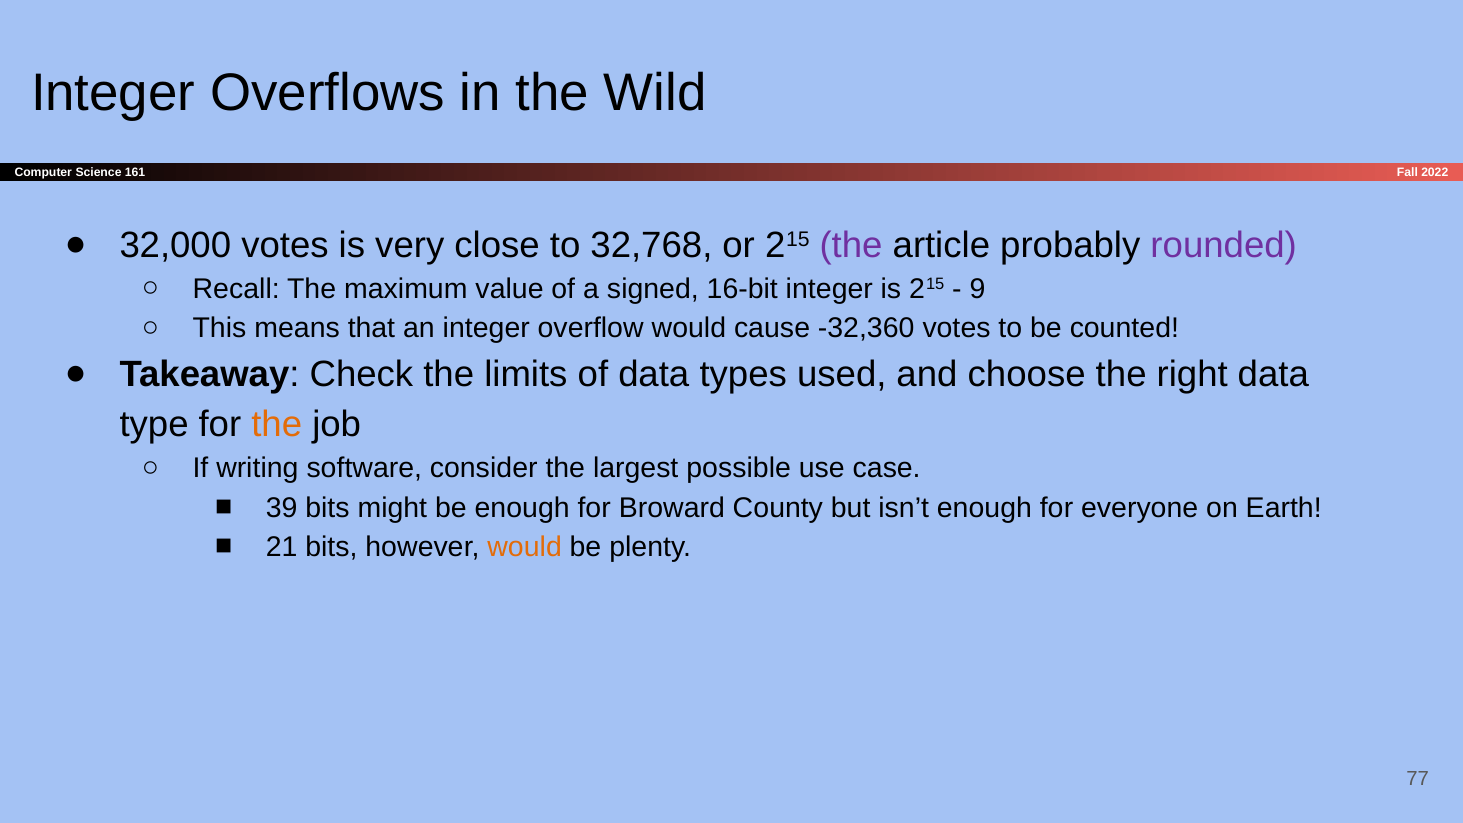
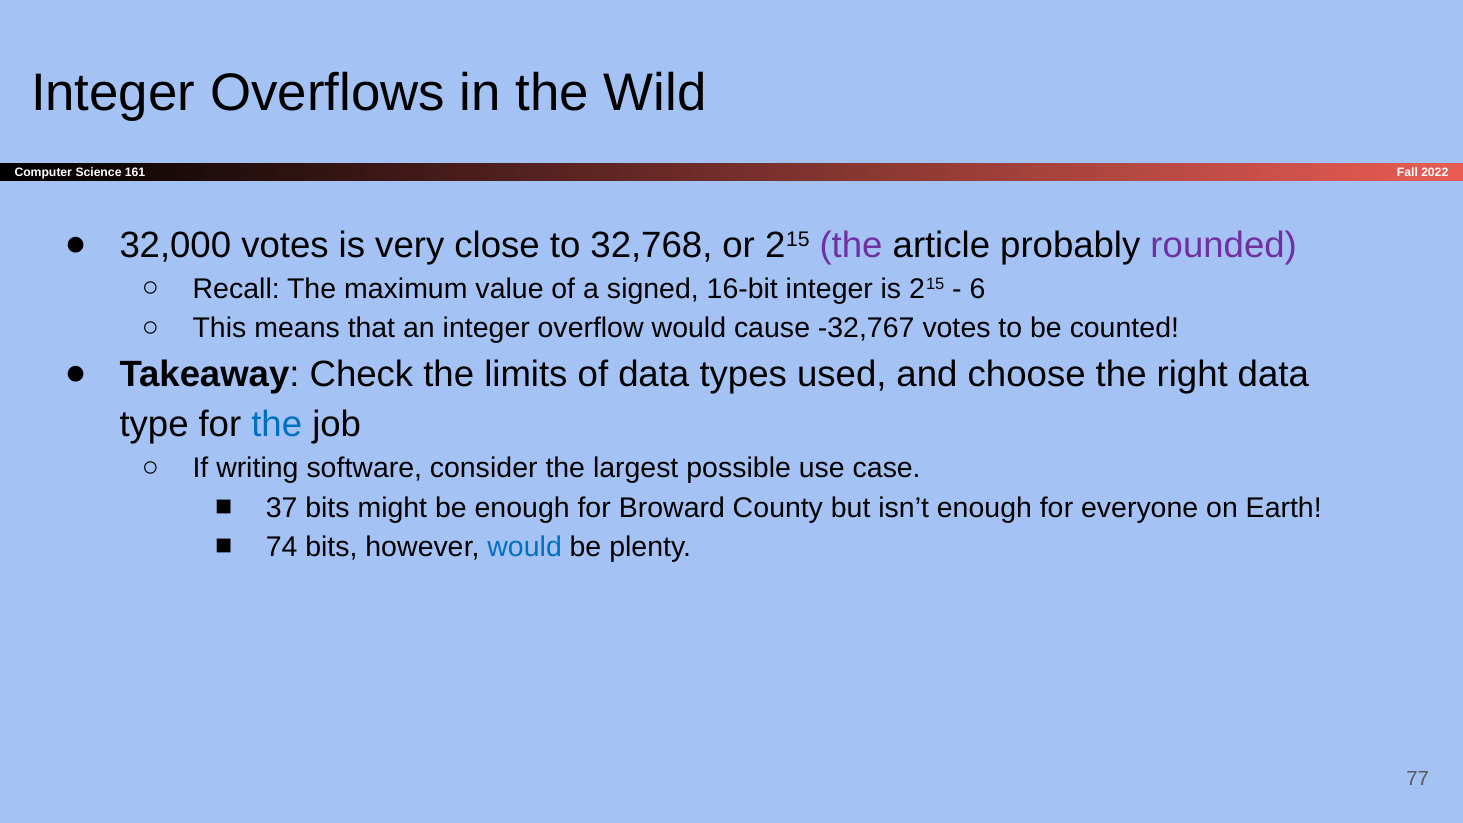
9: 9 -> 6
-32,360: -32,360 -> -32,767
the at (277, 425) colour: orange -> blue
39: 39 -> 37
21: 21 -> 74
would at (525, 547) colour: orange -> blue
